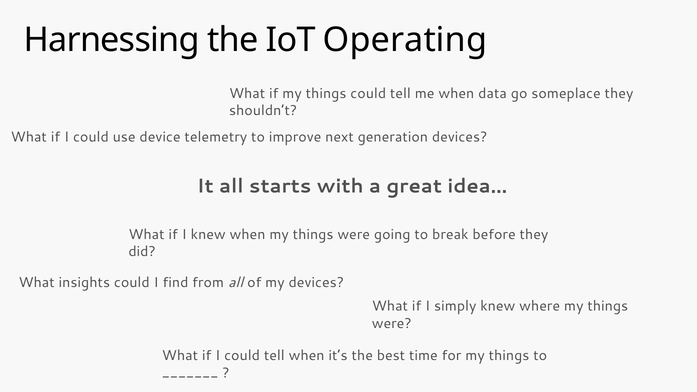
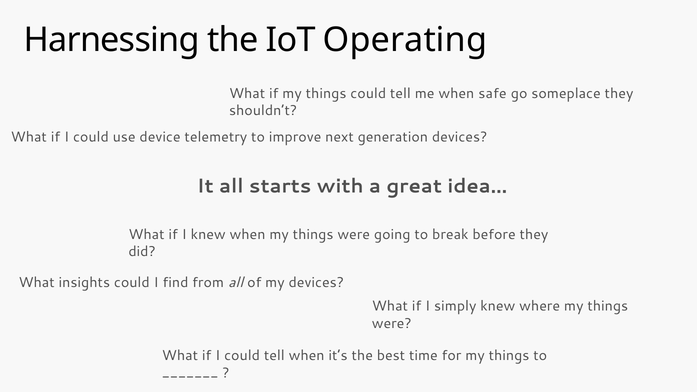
data: data -> safe
